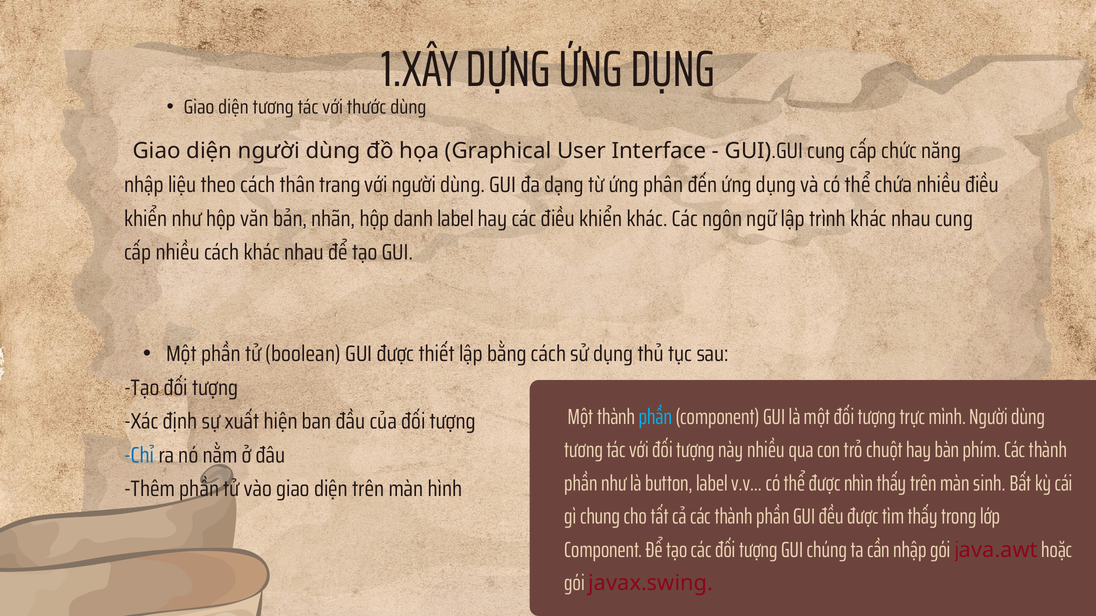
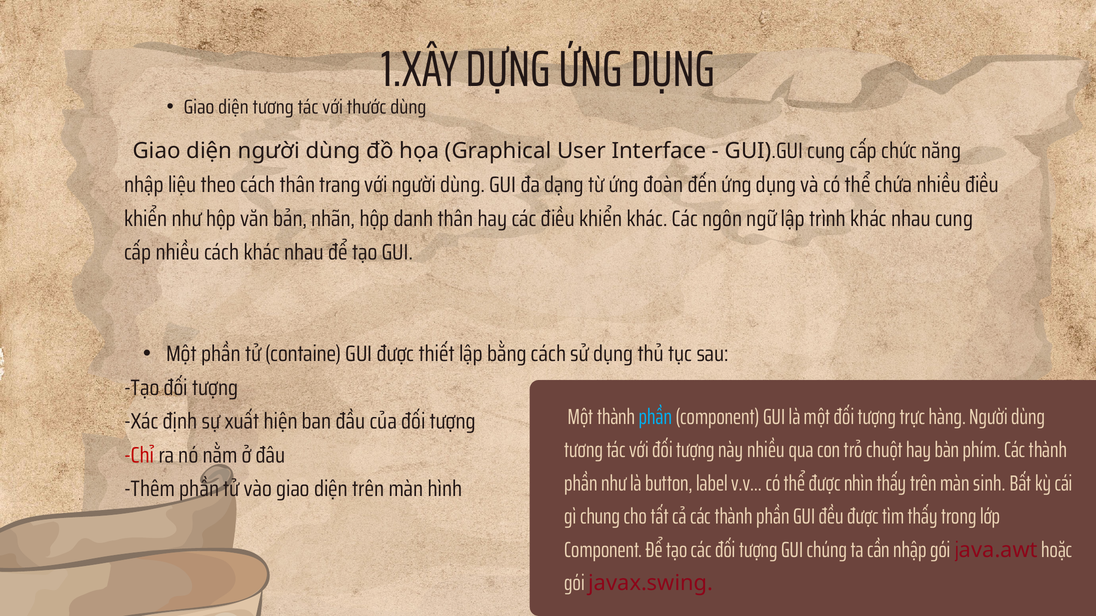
phân: phân -> đoàn
danh label: label -> thân
boolean: boolean -> containe
mình: mình -> hàng
Chỉ colour: blue -> red
